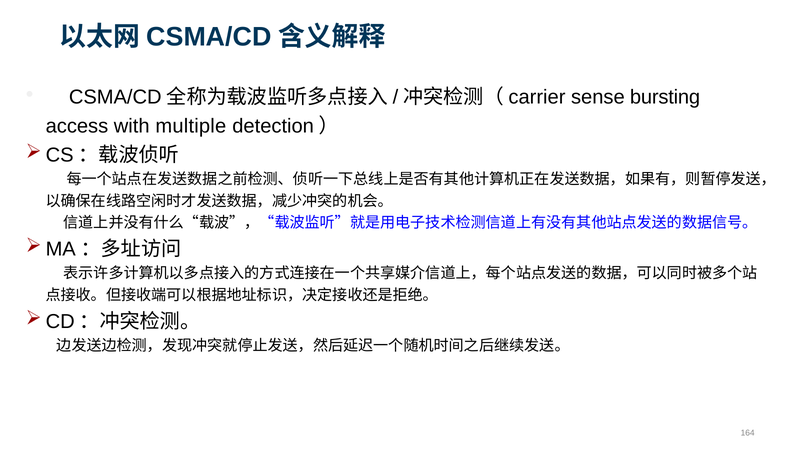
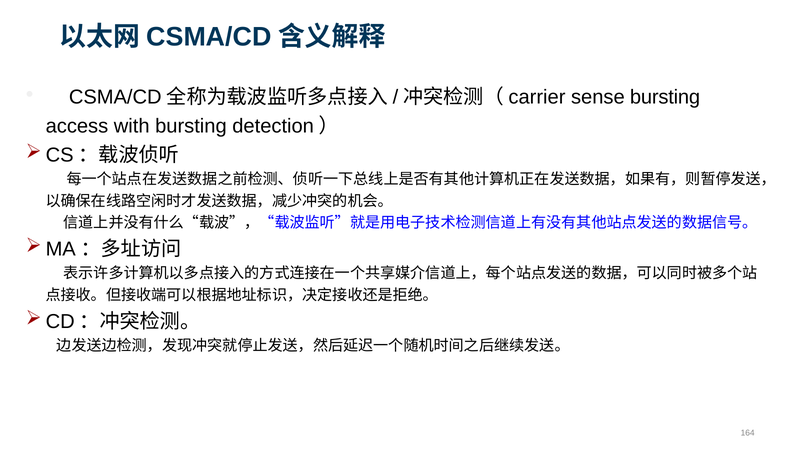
with multiple: multiple -> bursting
